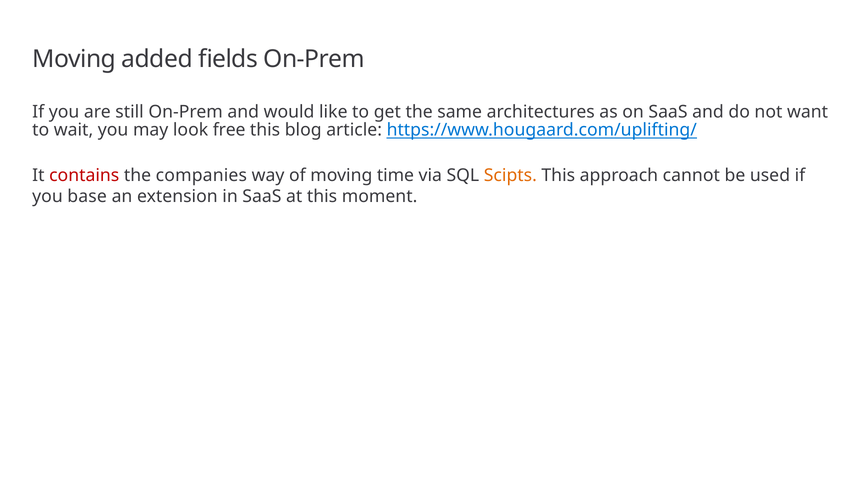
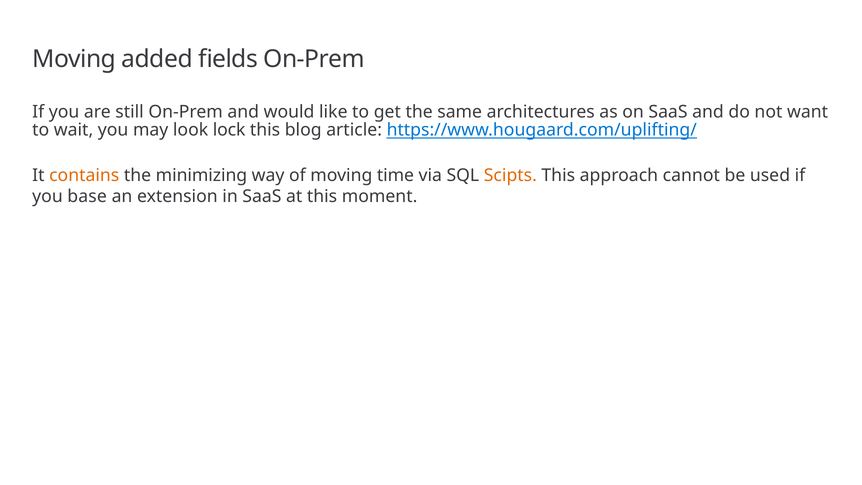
free: free -> lock
contains colour: red -> orange
companies: companies -> minimizing
